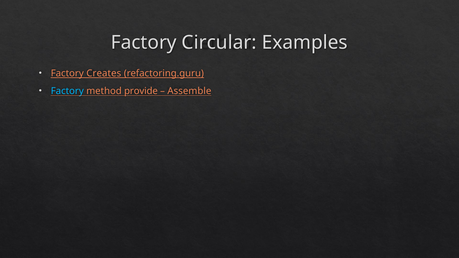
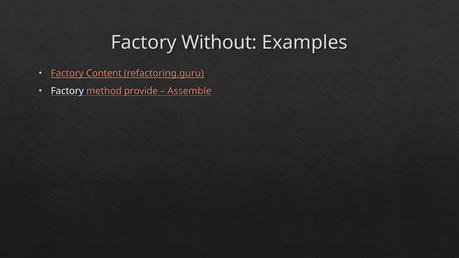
Circular: Circular -> Without
Creates: Creates -> Content
Factory at (67, 91) colour: light blue -> white
